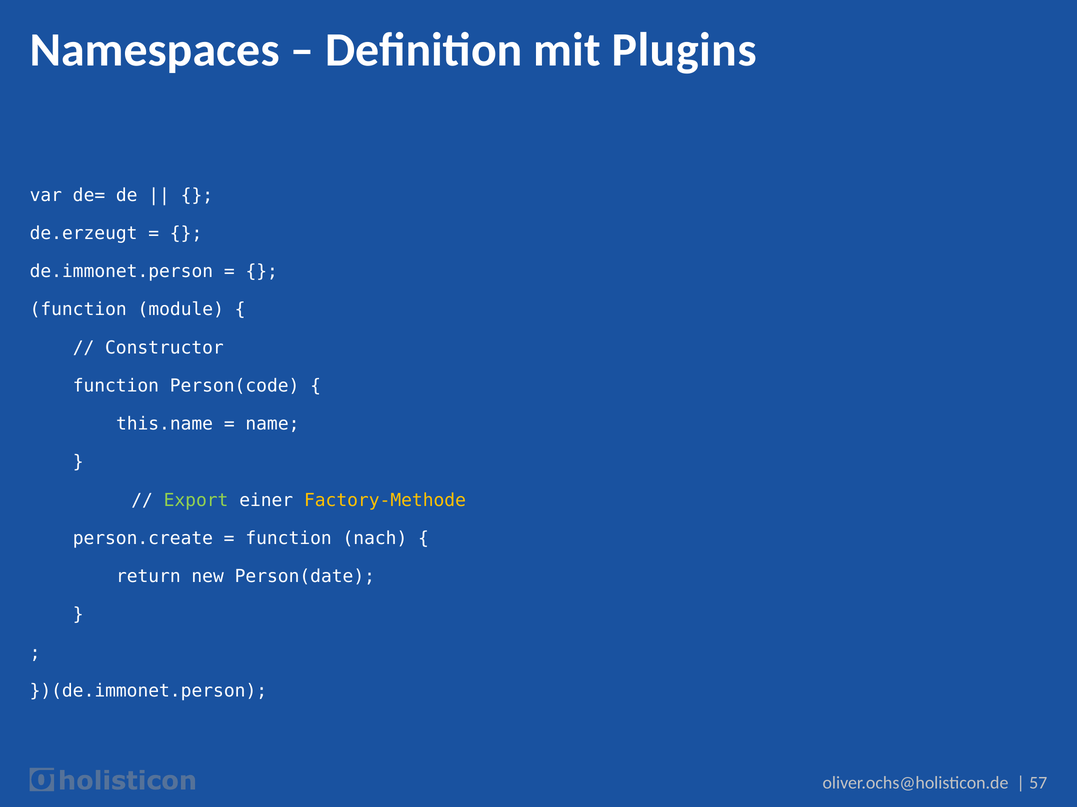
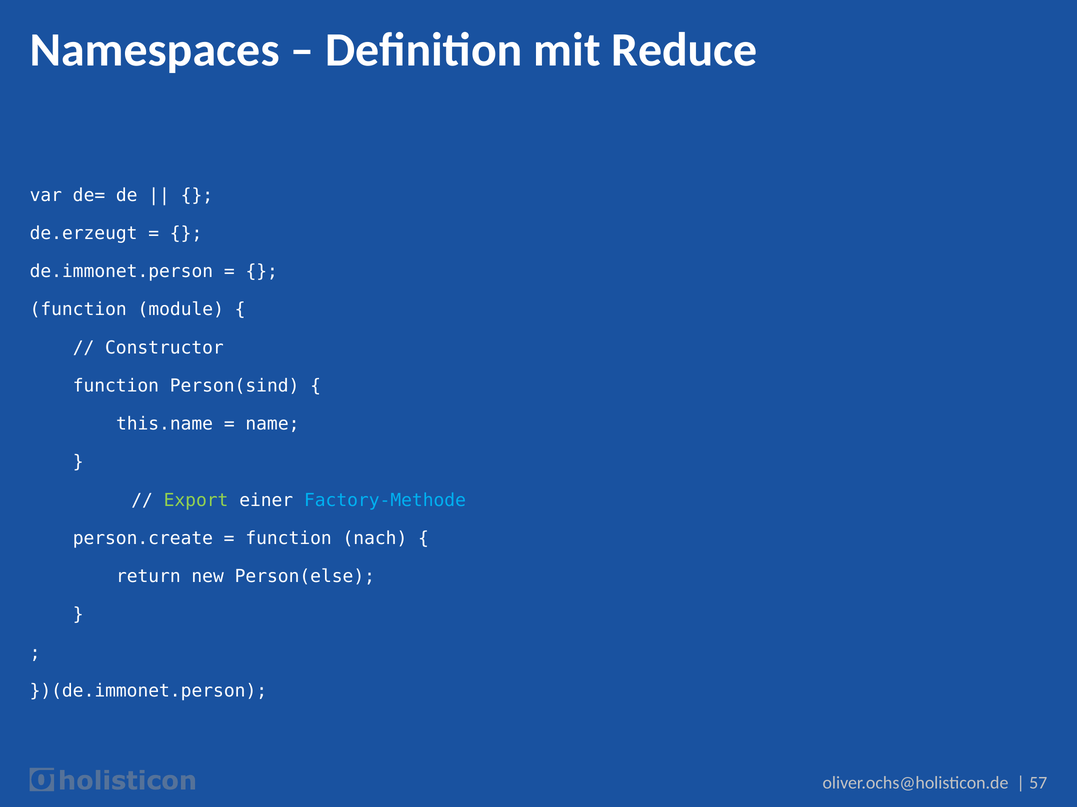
Plugins: Plugins -> Reduce
Person(code: Person(code -> Person(sind
Factory-Methode colour: yellow -> light blue
Person(date: Person(date -> Person(else
